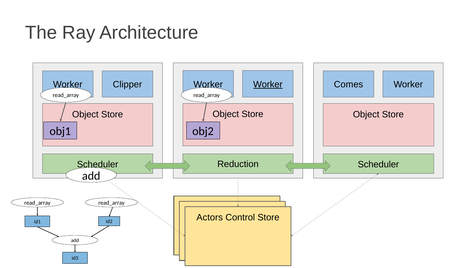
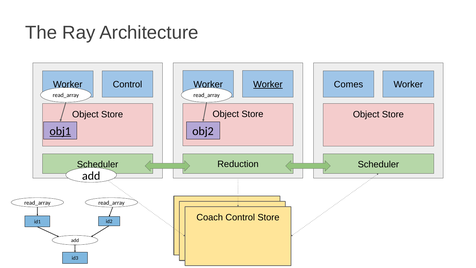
Clipper at (127, 84): Clipper -> Control
obj1 underline: none -> present
Actors: Actors -> Coach
